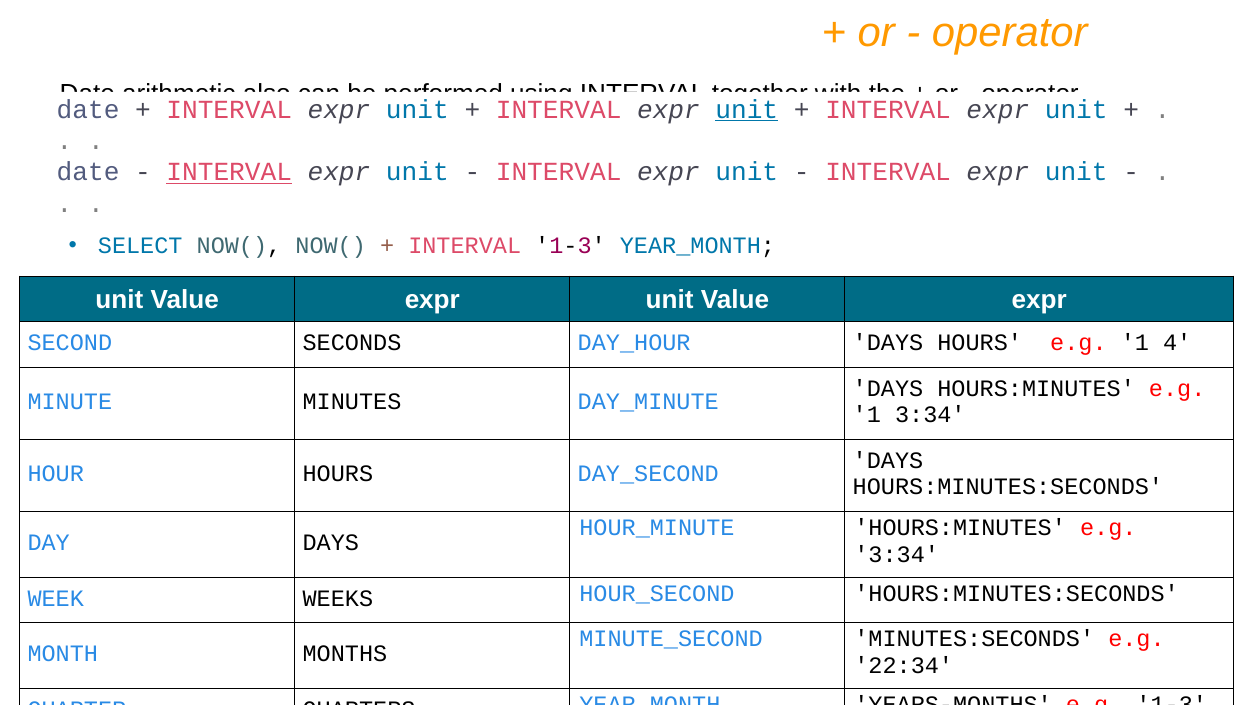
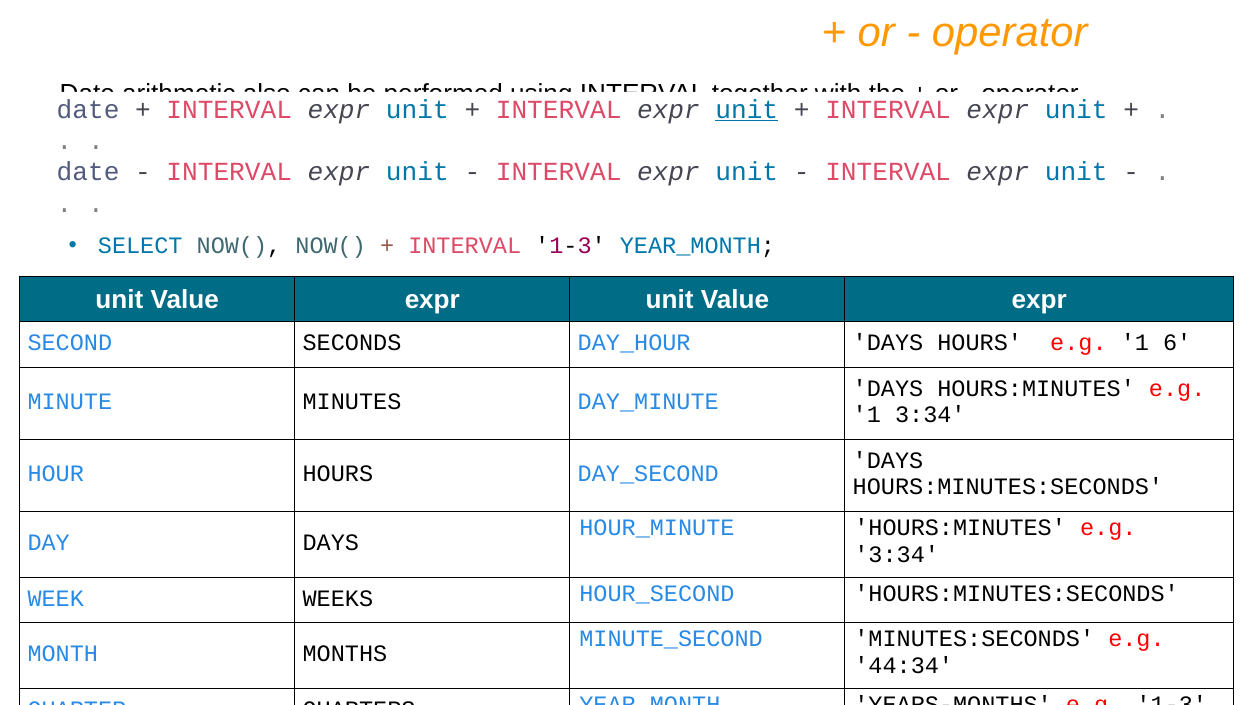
INTERVAL at (229, 172) underline: present -> none
4: 4 -> 6
22:34: 22:34 -> 44:34
